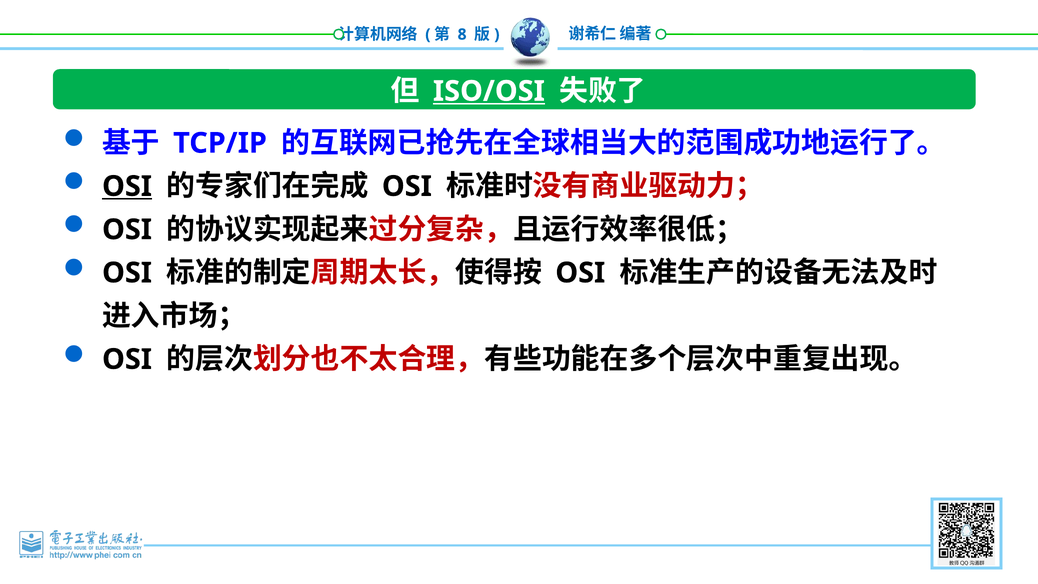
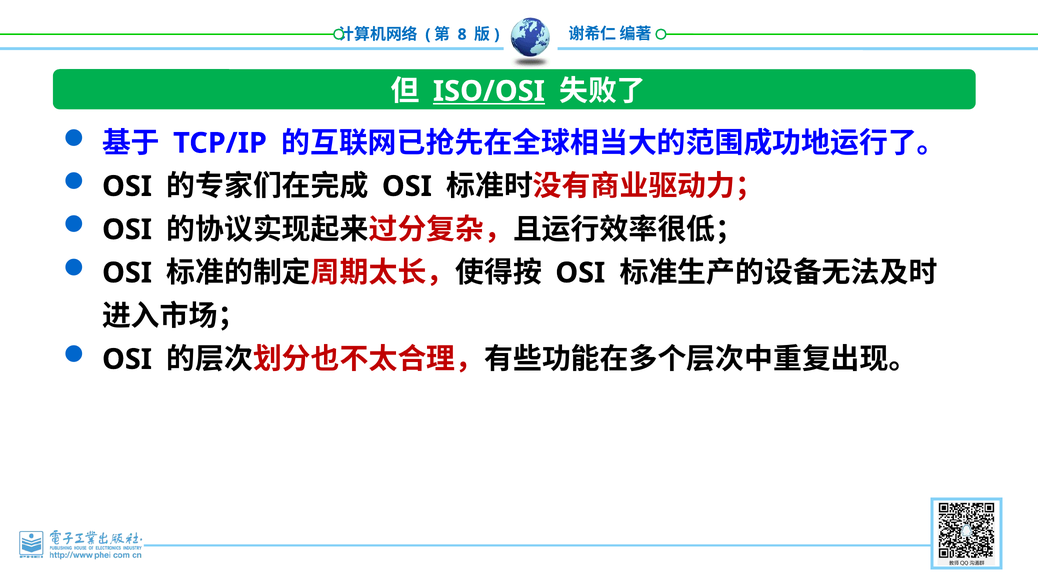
OSI at (127, 186) underline: present -> none
